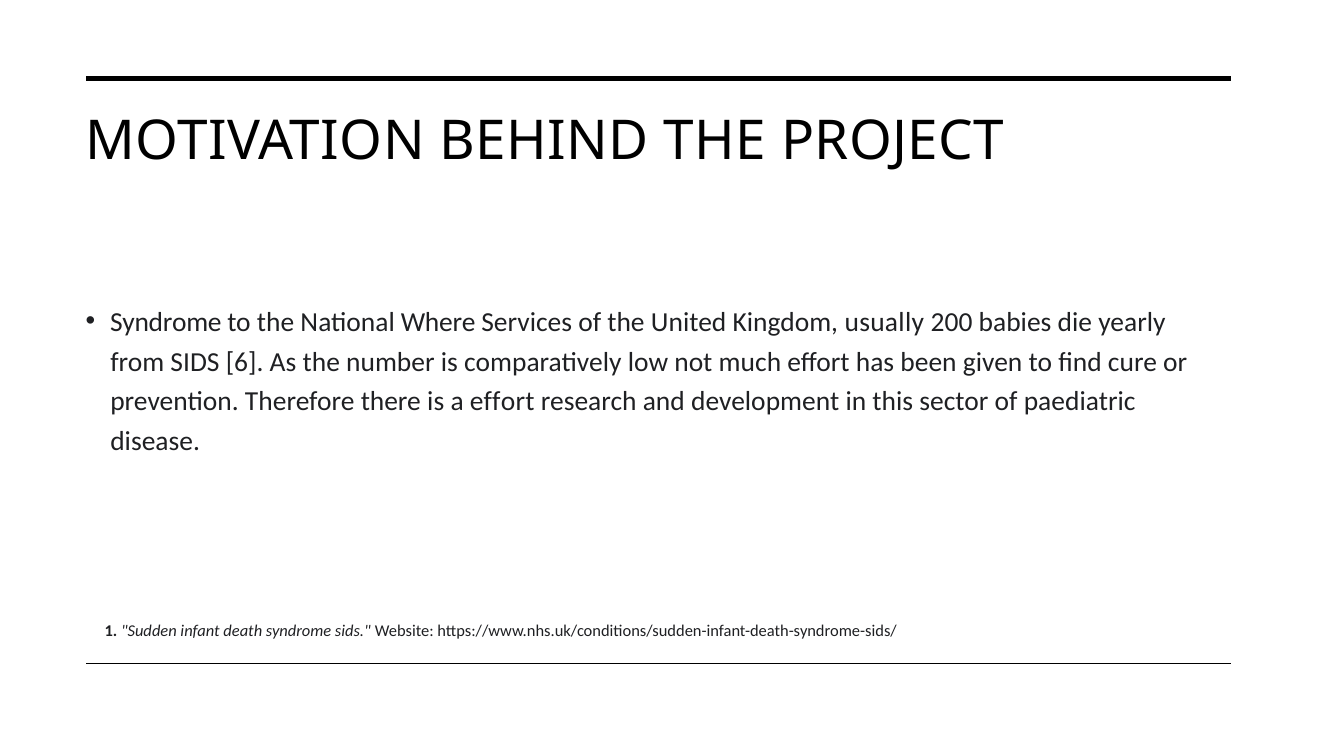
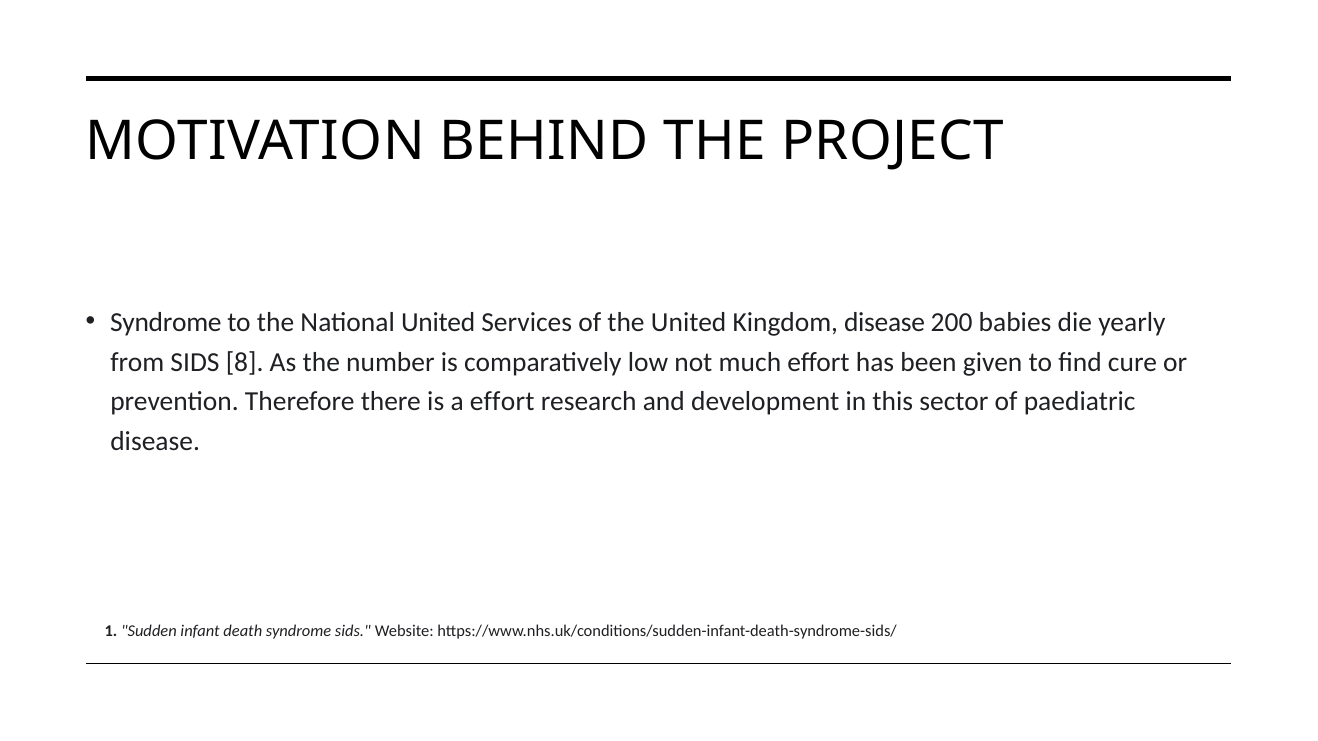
National Where: Where -> United
Kingdom usually: usually -> disease
6: 6 -> 8
